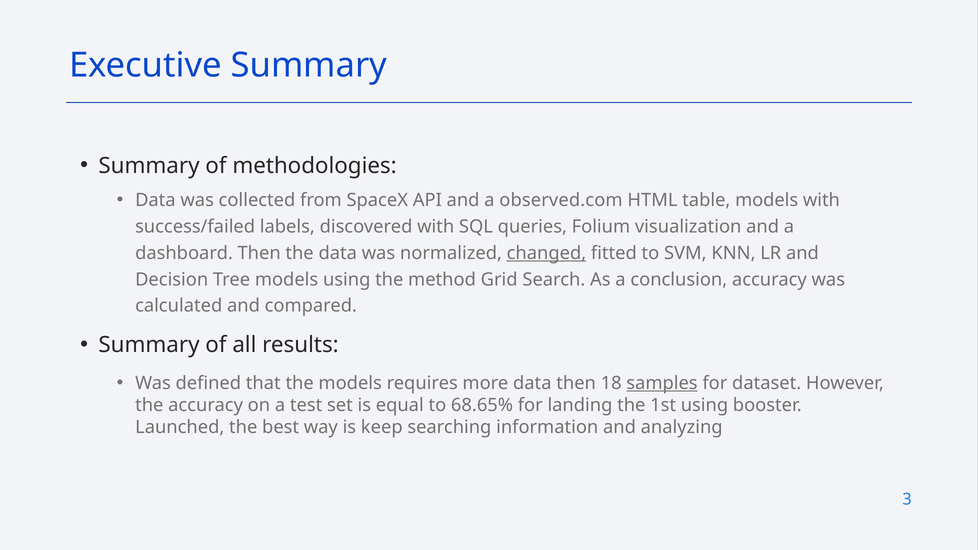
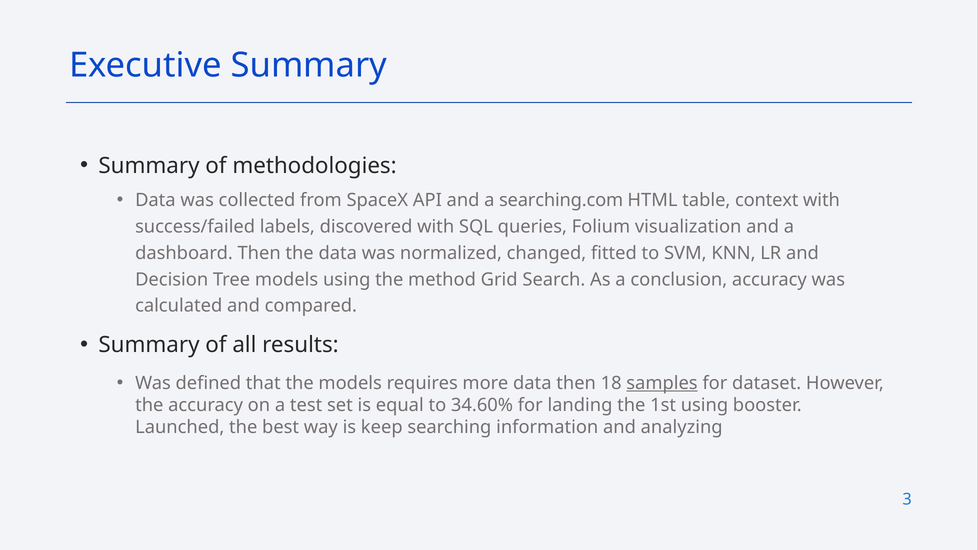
observed.com: observed.com -> searching.com
table models: models -> context
changed underline: present -> none
68.65%: 68.65% -> 34.60%
